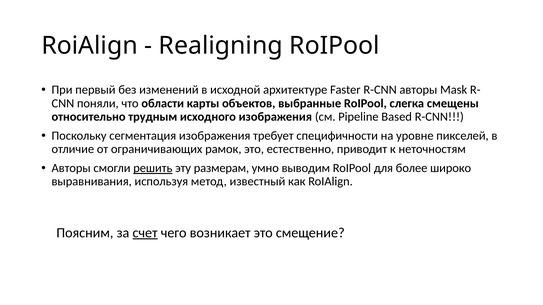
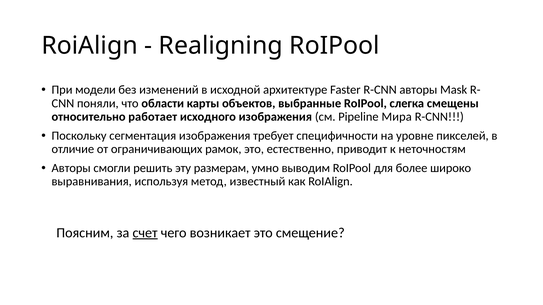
первый: первый -> модели
трудным: трудным -> работает
Based: Based -> Мира
решить underline: present -> none
